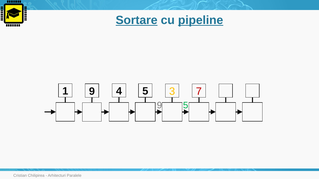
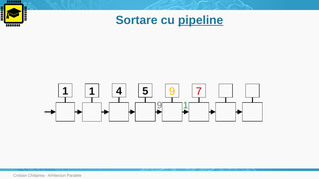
Sortare underline: present -> none
1 9: 9 -> 1
5 3: 3 -> 9
9 5: 5 -> 1
